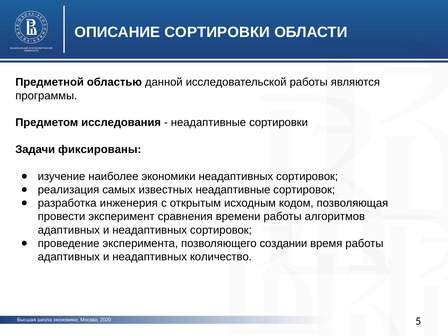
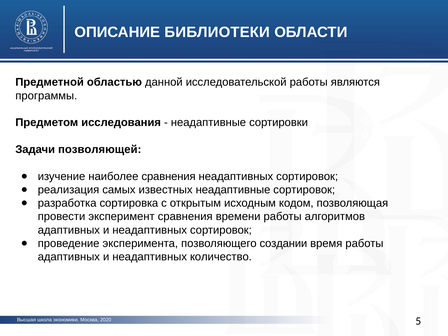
ОПИСАНИЕ СОРТИРОВКИ: СОРТИРОВКИ -> БИБЛИОТЕКИ
фиксированы: фиксированы -> позволяющей
наиболее экономики: экономики -> сравнения
инженерия: инженерия -> сортировка
